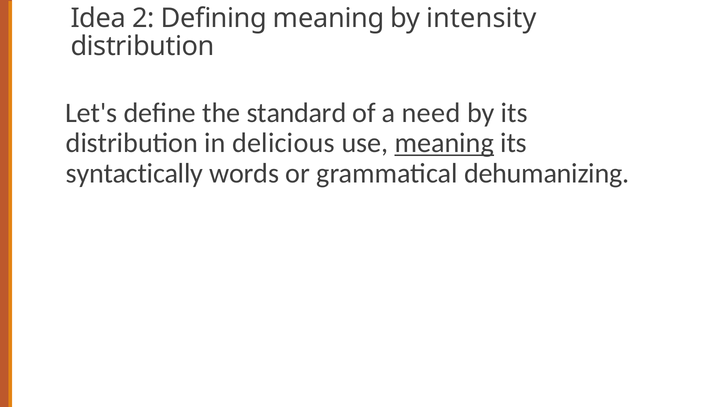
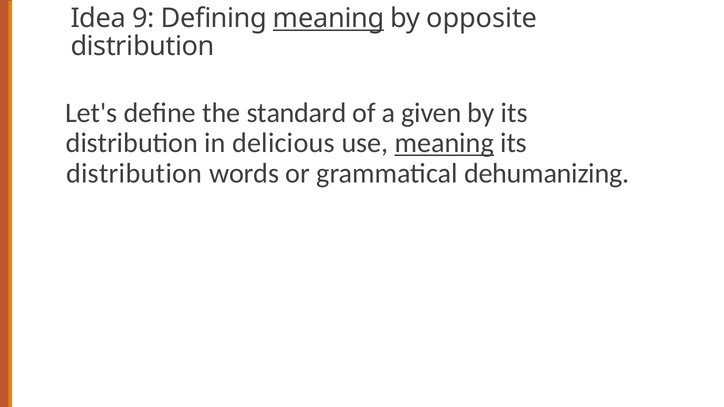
2: 2 -> 9
meaning at (329, 18) underline: none -> present
intensity: intensity -> opposite
need: need -> given
syntactically at (134, 174): syntactically -> distribution
